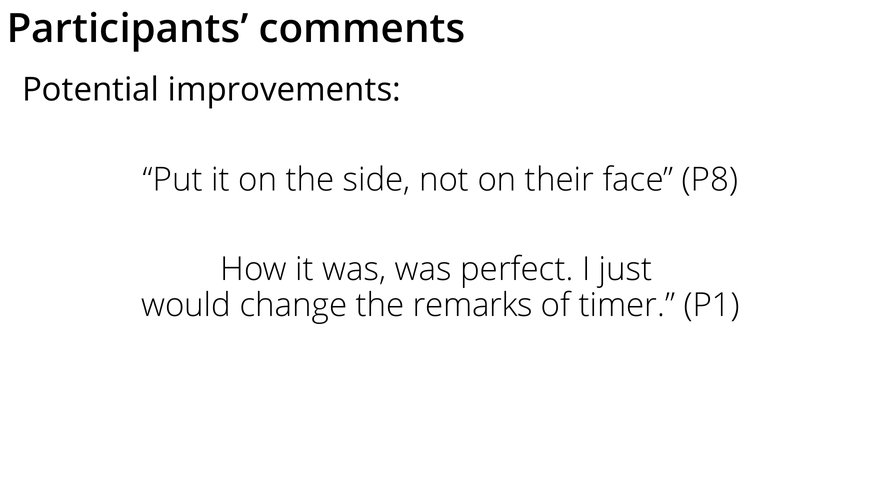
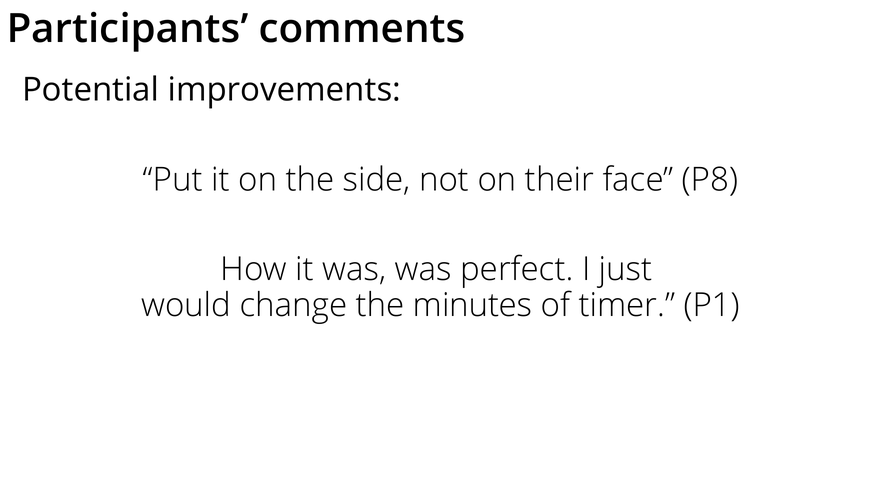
remarks: remarks -> minutes
